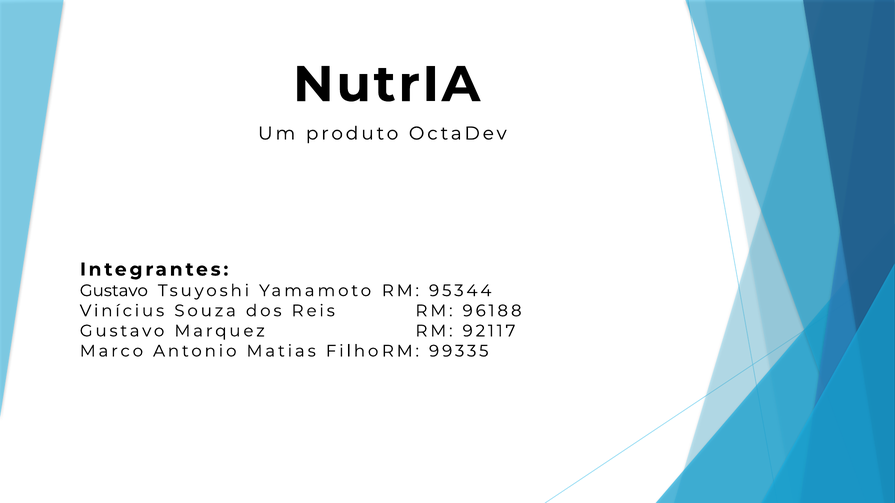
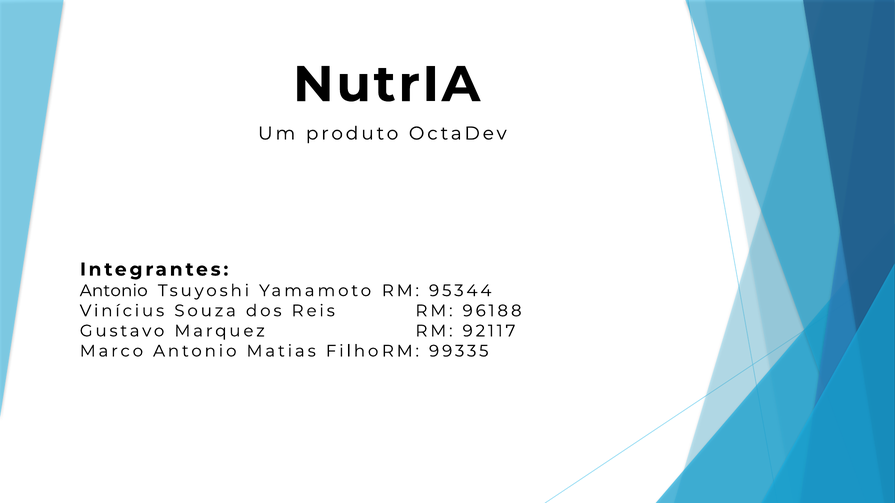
Gustavo at (114, 291): Gustavo -> Antonio
